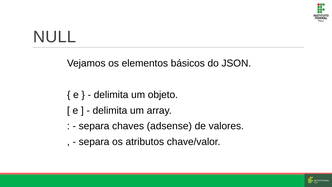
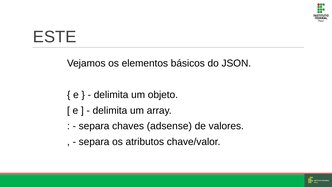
NULL: NULL -> ESTE
